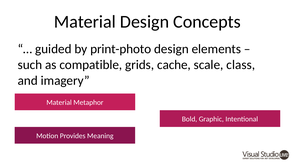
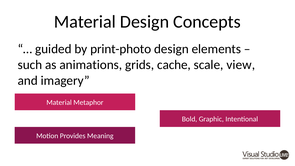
compatible: compatible -> animations
class: class -> view
